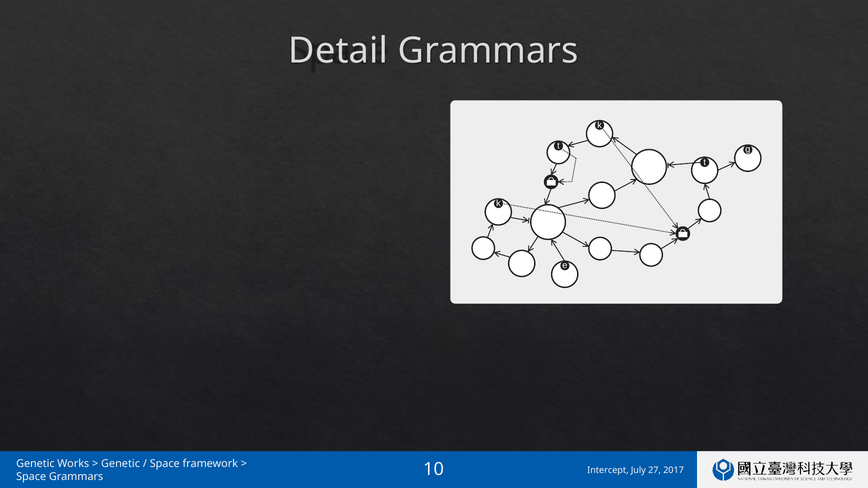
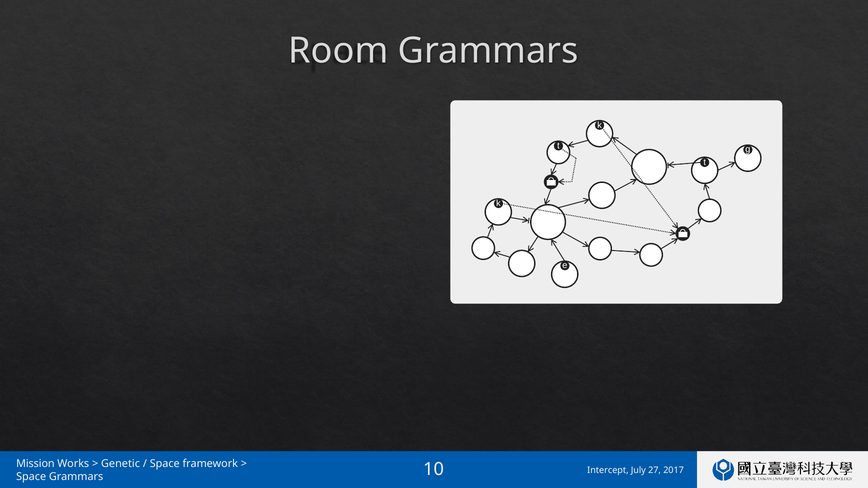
Detail: Detail -> Room
Genetic at (35, 464): Genetic -> Mission
